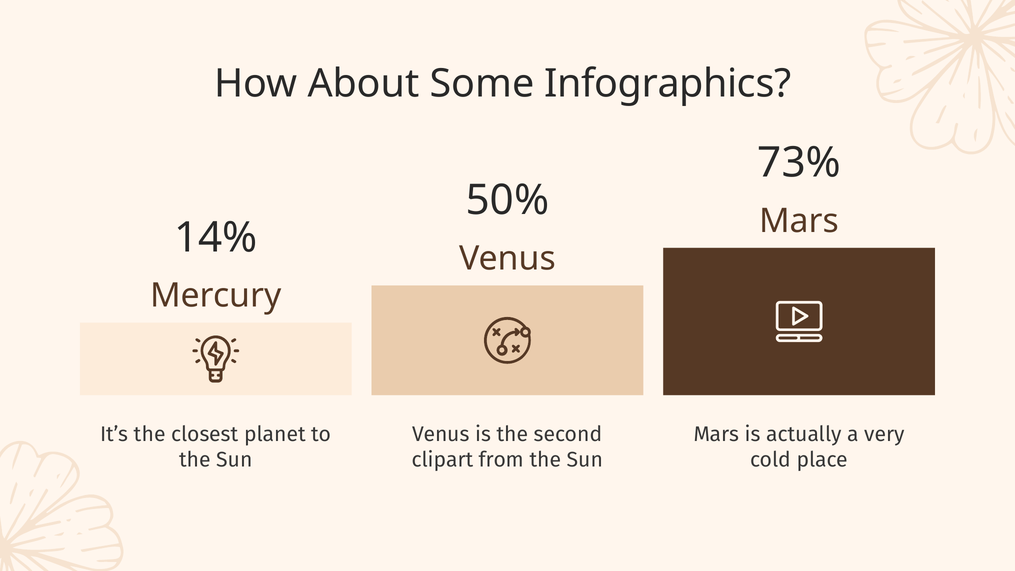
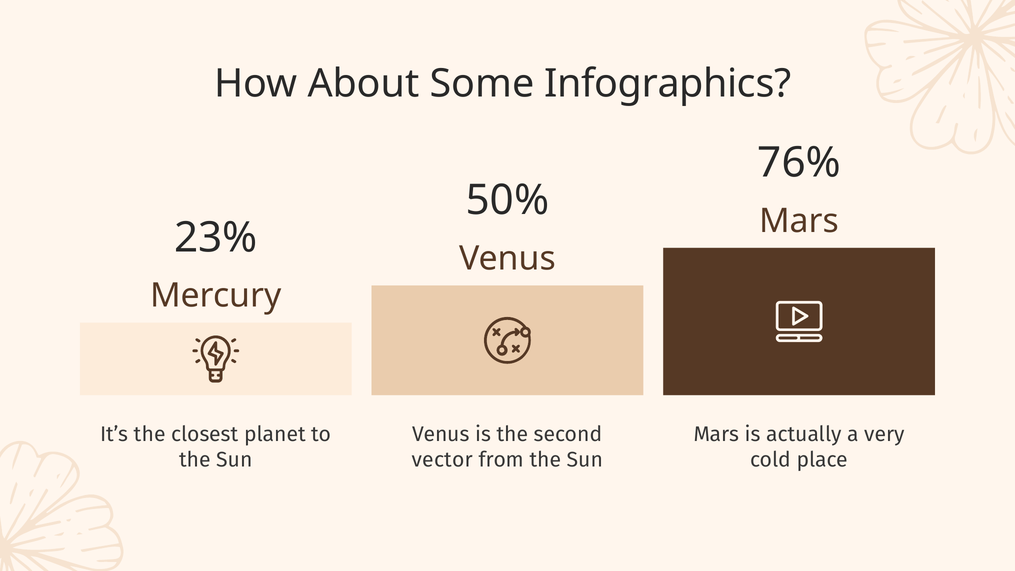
73%: 73% -> 76%
14%: 14% -> 23%
clipart: clipart -> vector
